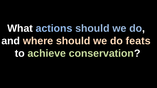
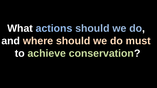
feats: feats -> must
